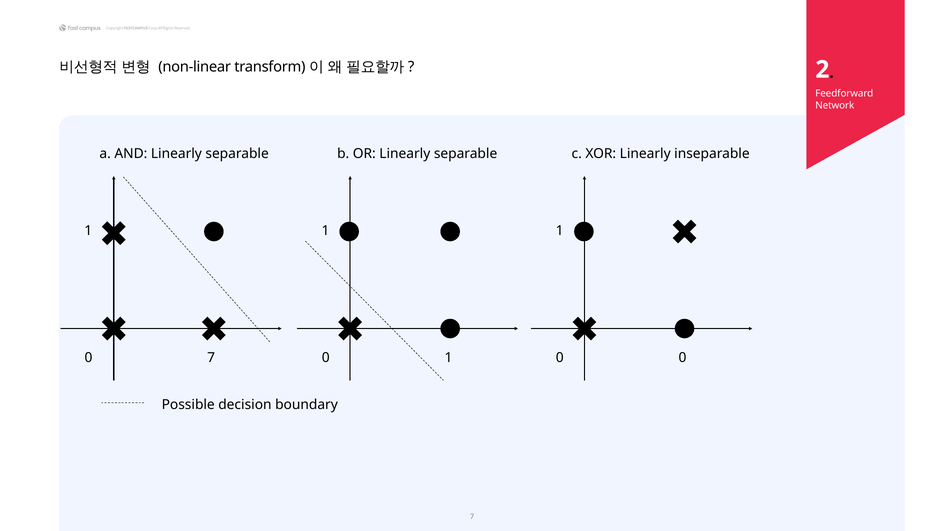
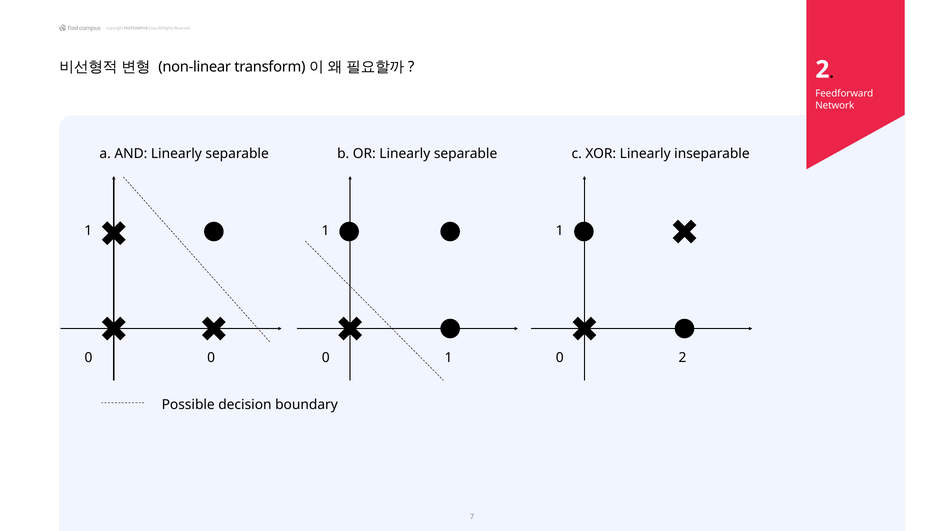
0 7: 7 -> 0
0 0: 0 -> 2
